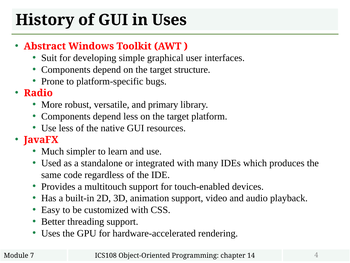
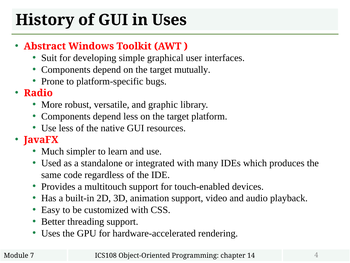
structure: structure -> mutually
primary: primary -> graphic
